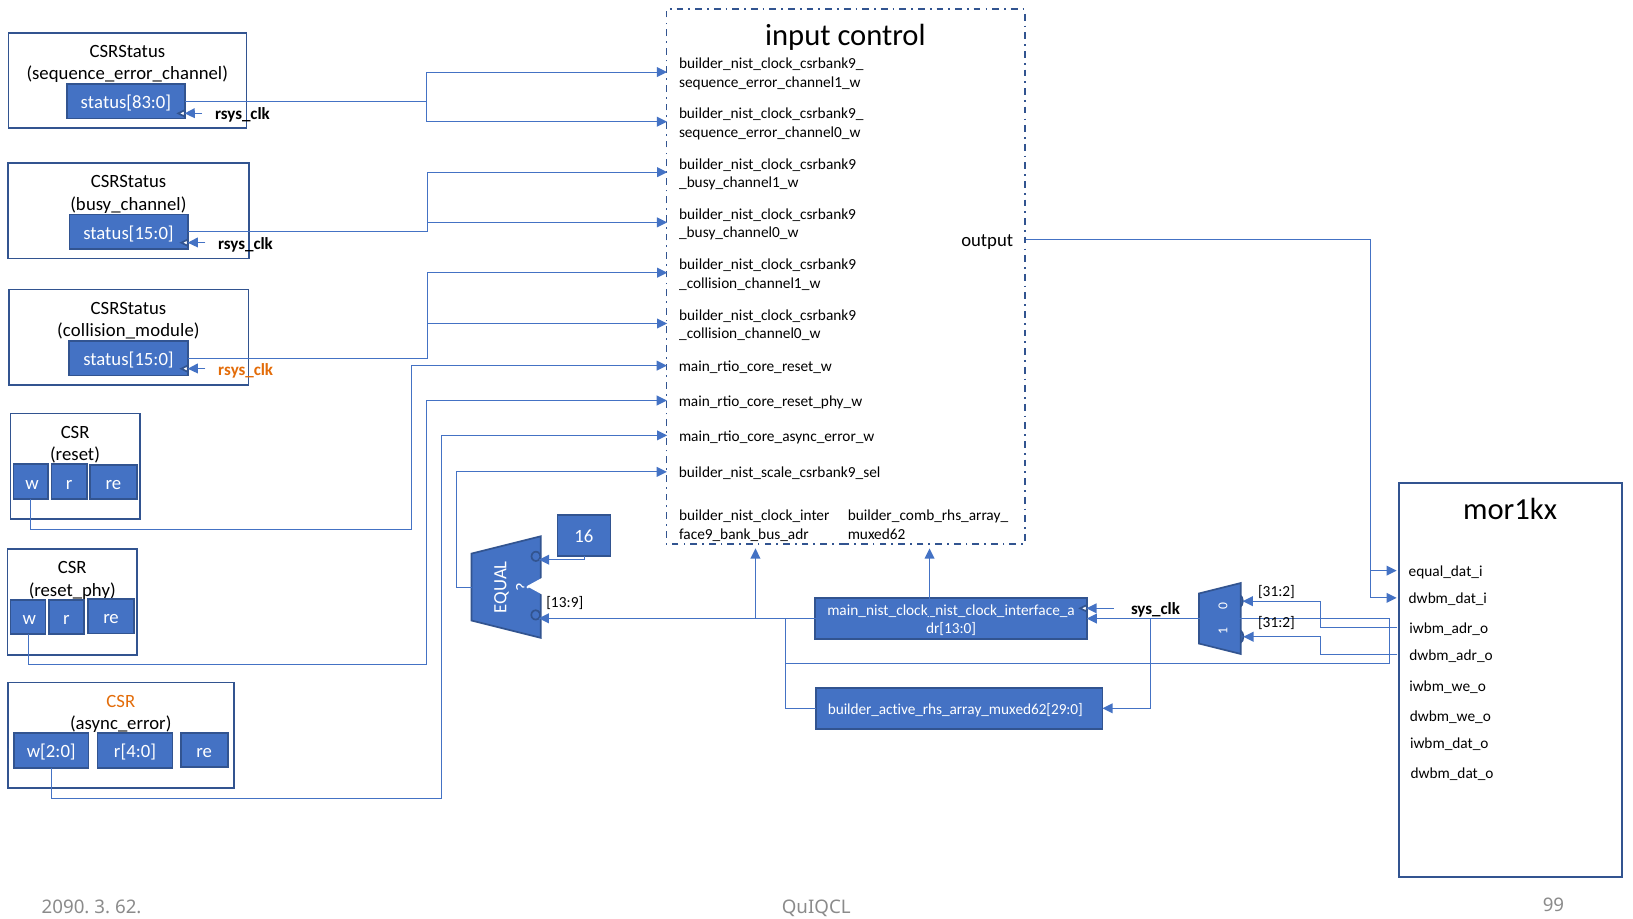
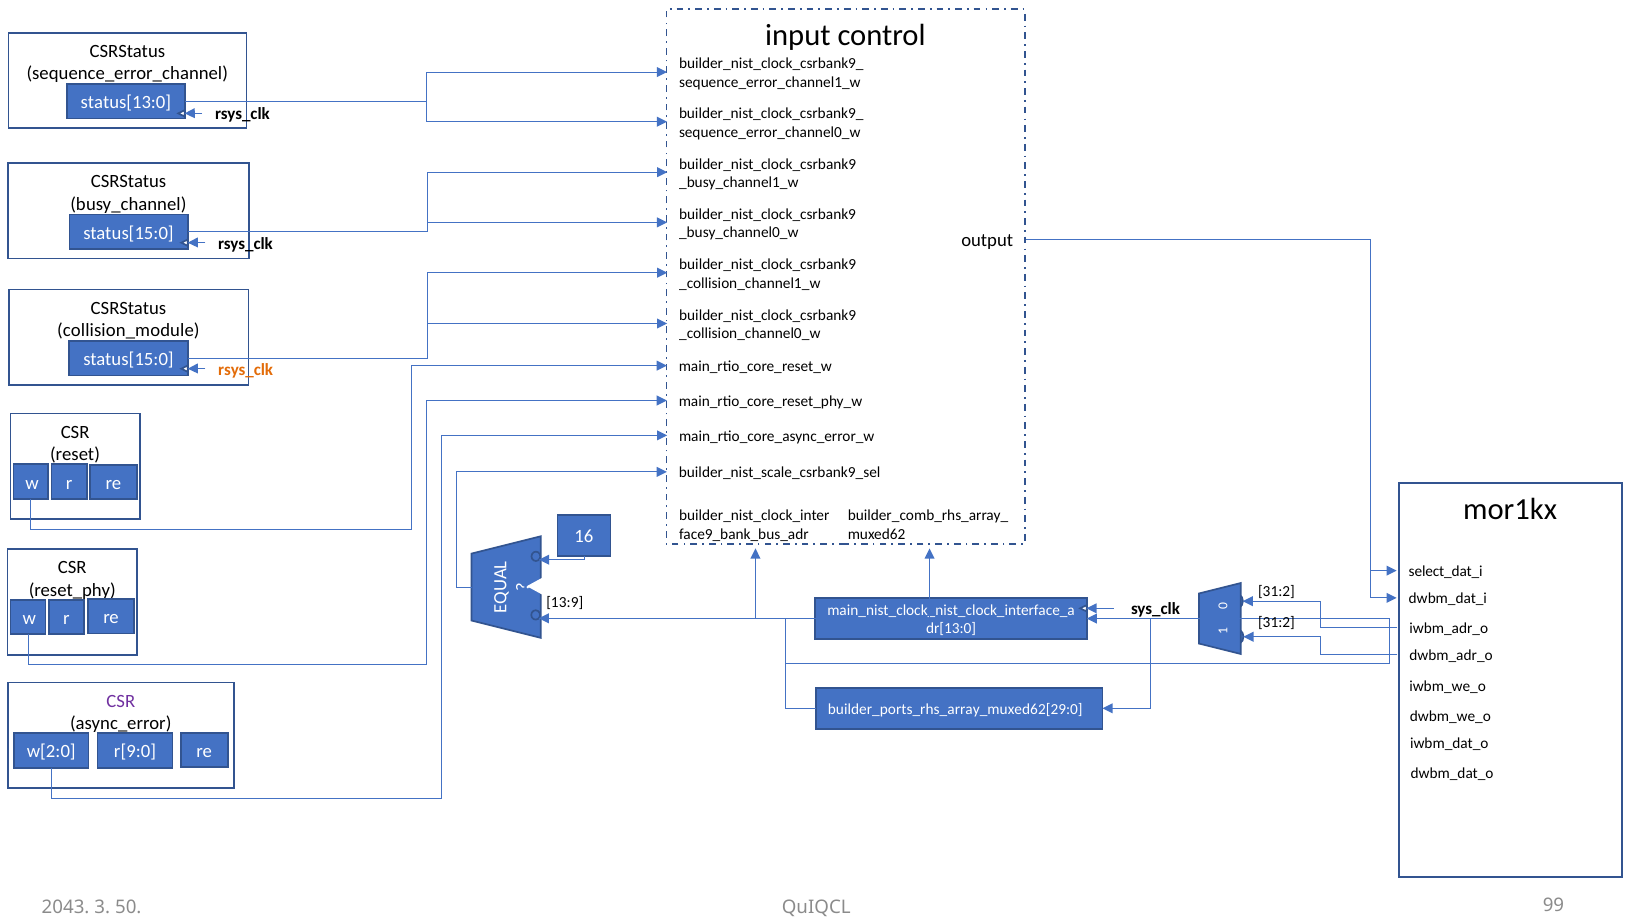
status[83:0: status[83:0 -> status[13:0
equal_dat_i: equal_dat_i -> select_dat_i
CSR at (121, 701) colour: orange -> purple
builder_active_rhs_array_muxed62[29:0: builder_active_rhs_array_muxed62[29:0 -> builder_ports_rhs_array_muxed62[29:0
r[4:0: r[4:0 -> r[9:0
2090: 2090 -> 2043
62: 62 -> 50
